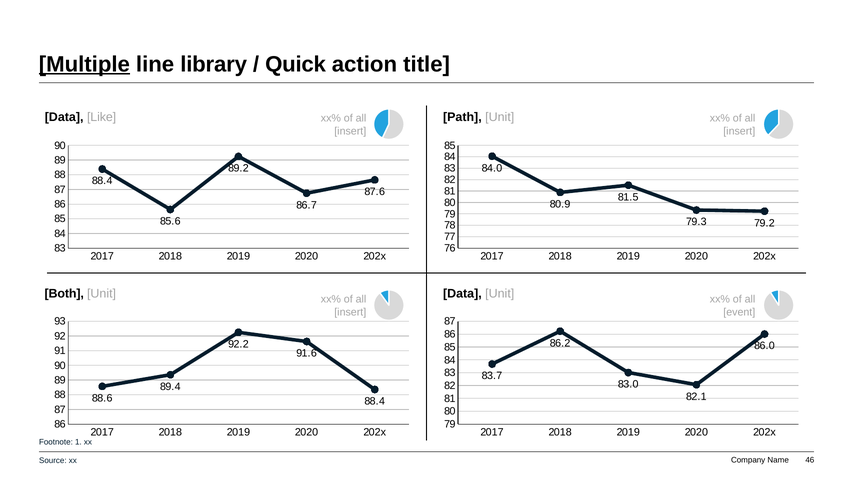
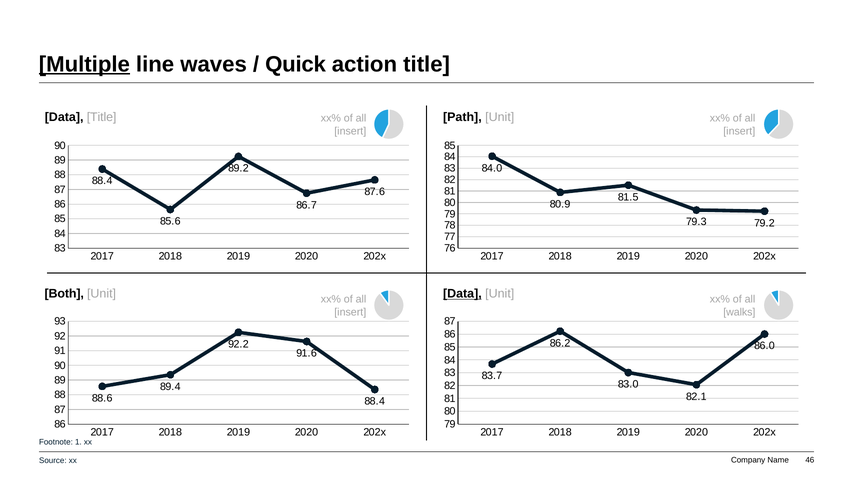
library: library -> waves
Data Like: Like -> Title
Data at (462, 294) underline: none -> present
event: event -> walks
